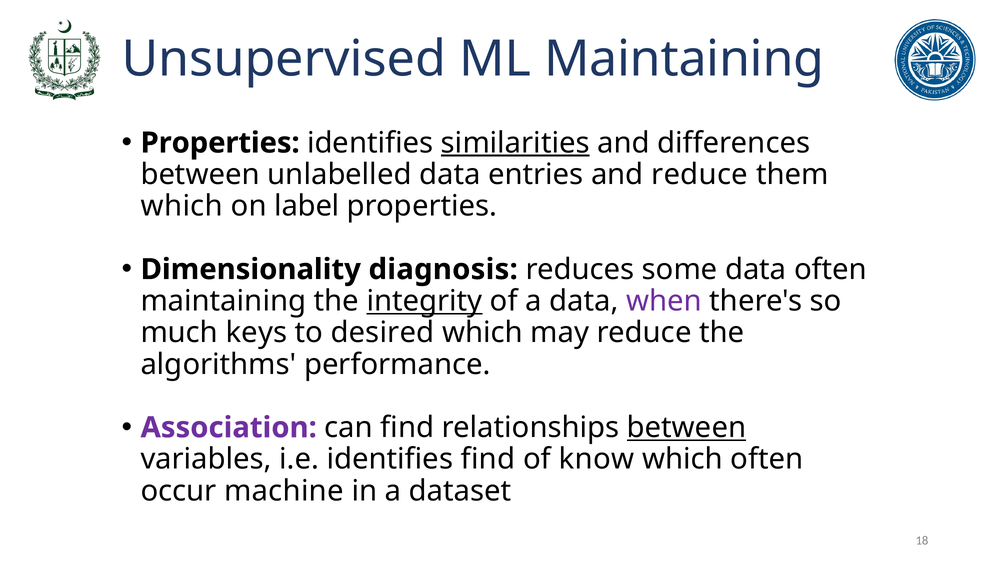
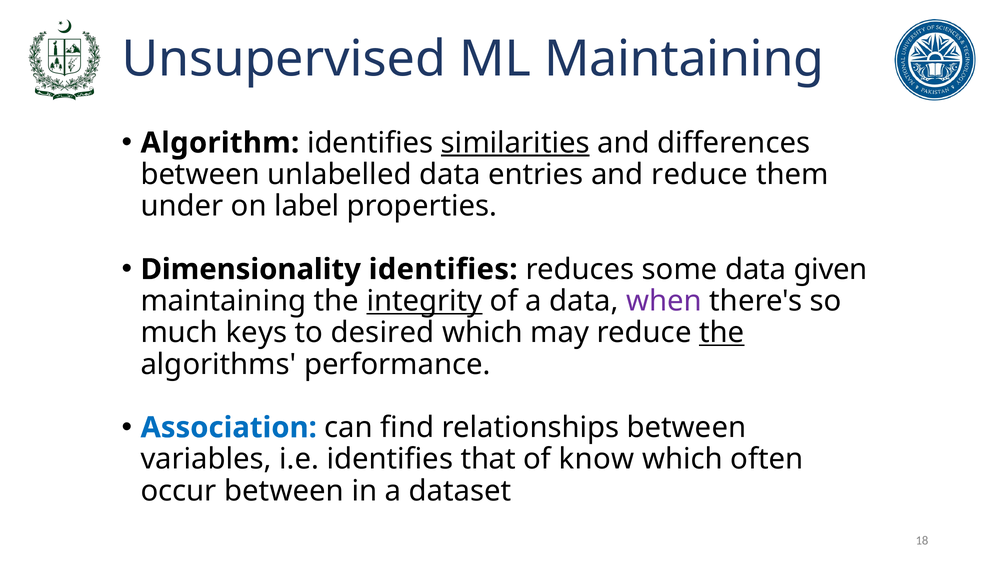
Properties at (220, 143): Properties -> Algorithm
which at (182, 206): which -> under
Dimensionality diagnosis: diagnosis -> identifies
data often: often -> given
the at (722, 332) underline: none -> present
Association colour: purple -> blue
between at (687, 427) underline: present -> none
identifies find: find -> that
occur machine: machine -> between
